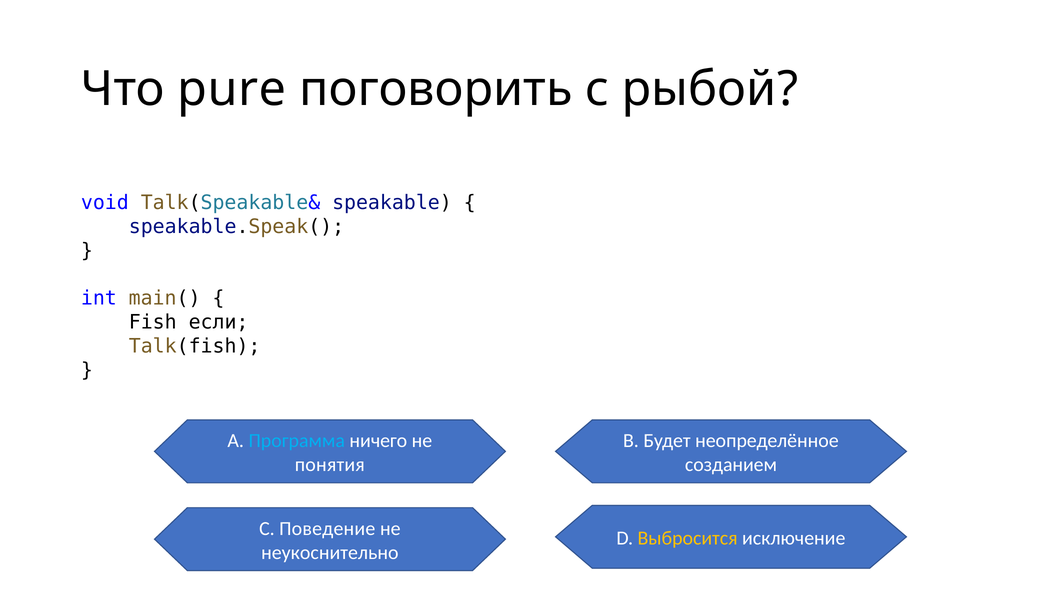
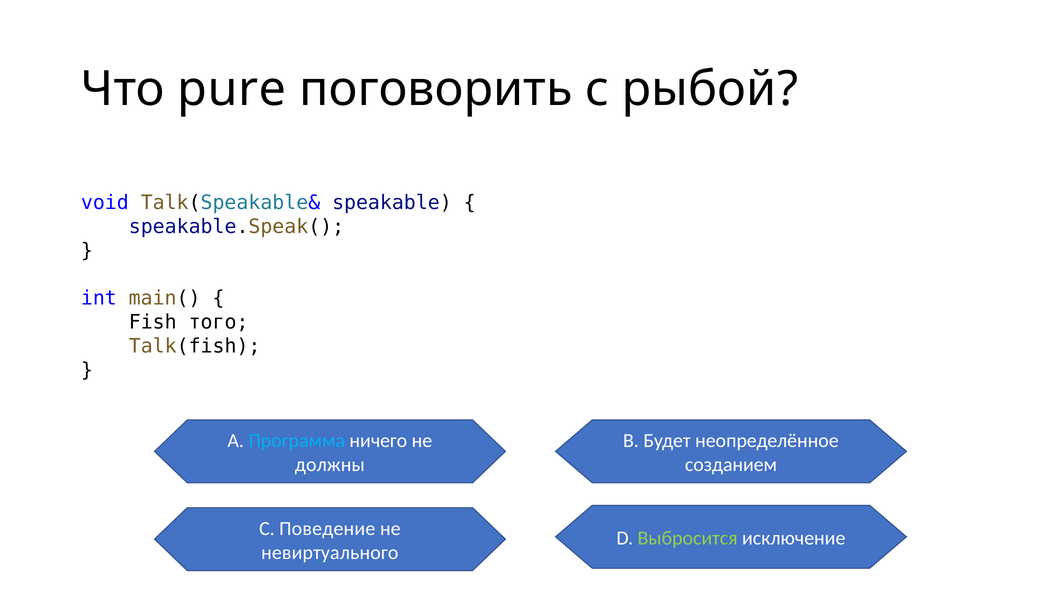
если: если -> того
понятия: понятия -> должны
Выбросится colour: yellow -> light green
неукоснительно: неукоснительно -> невиртуального
